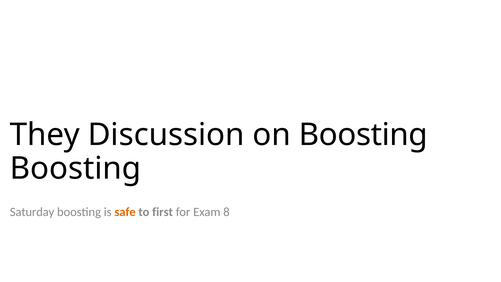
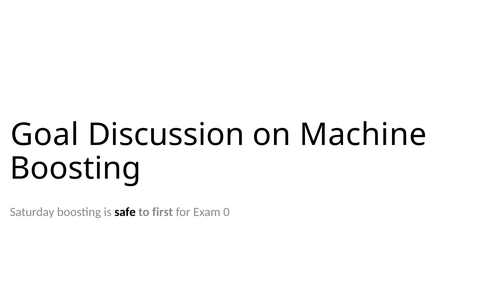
They: They -> Goal
on Boosting: Boosting -> Machine
safe colour: orange -> black
8: 8 -> 0
